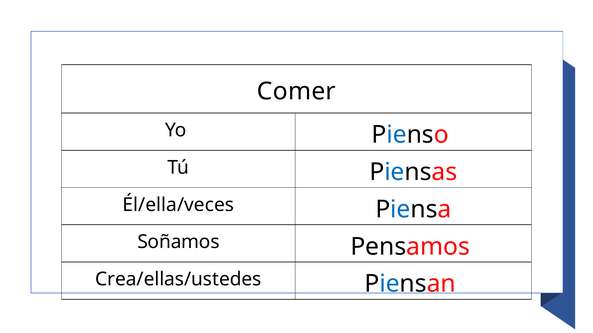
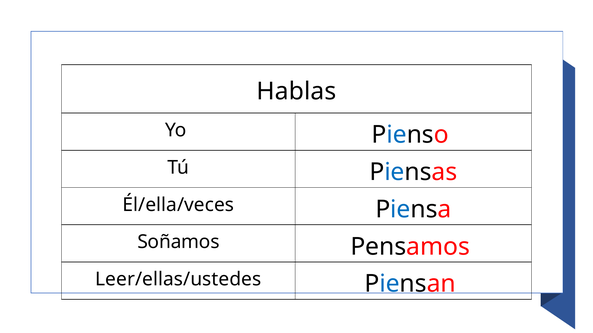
Comer: Comer -> Hablas
Crea/ellas/ustedes: Crea/ellas/ustedes -> Leer/ellas/ustedes
